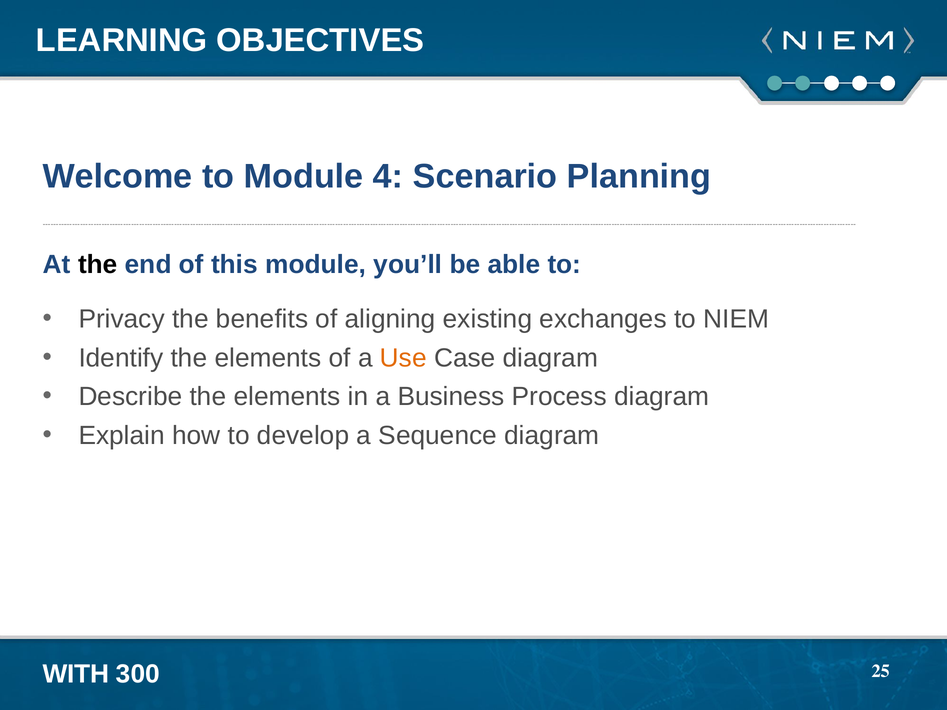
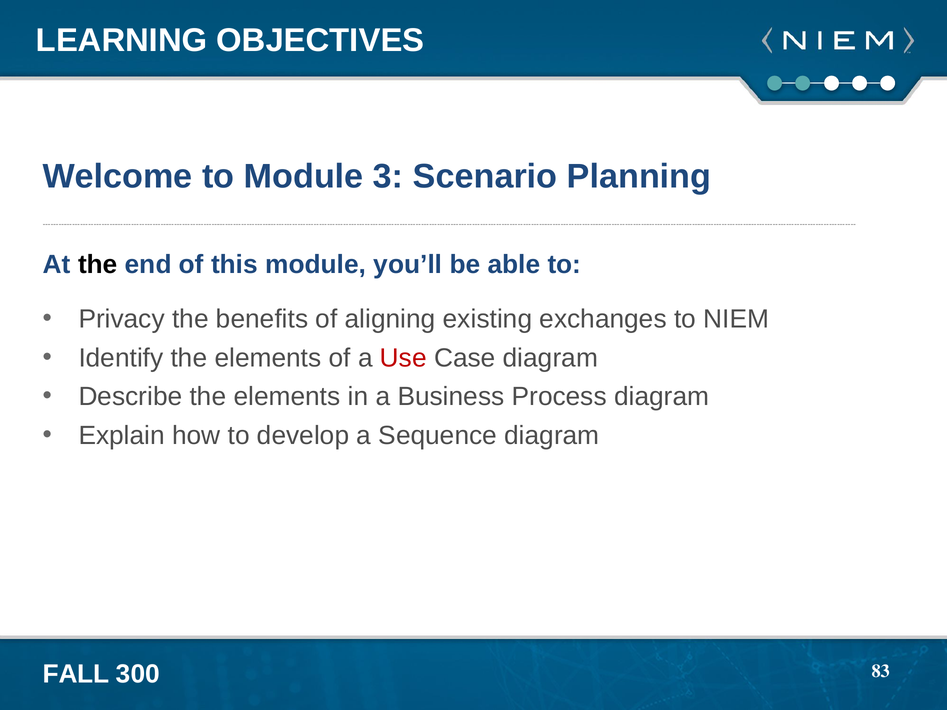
4: 4 -> 3
Use colour: orange -> red
WITH: WITH -> FALL
25: 25 -> 83
